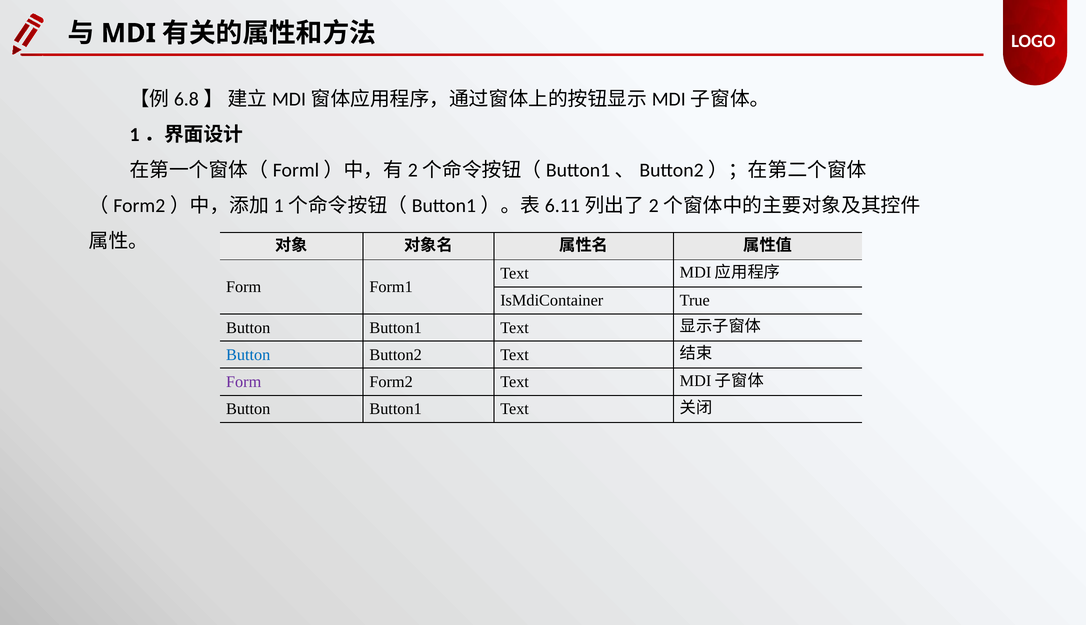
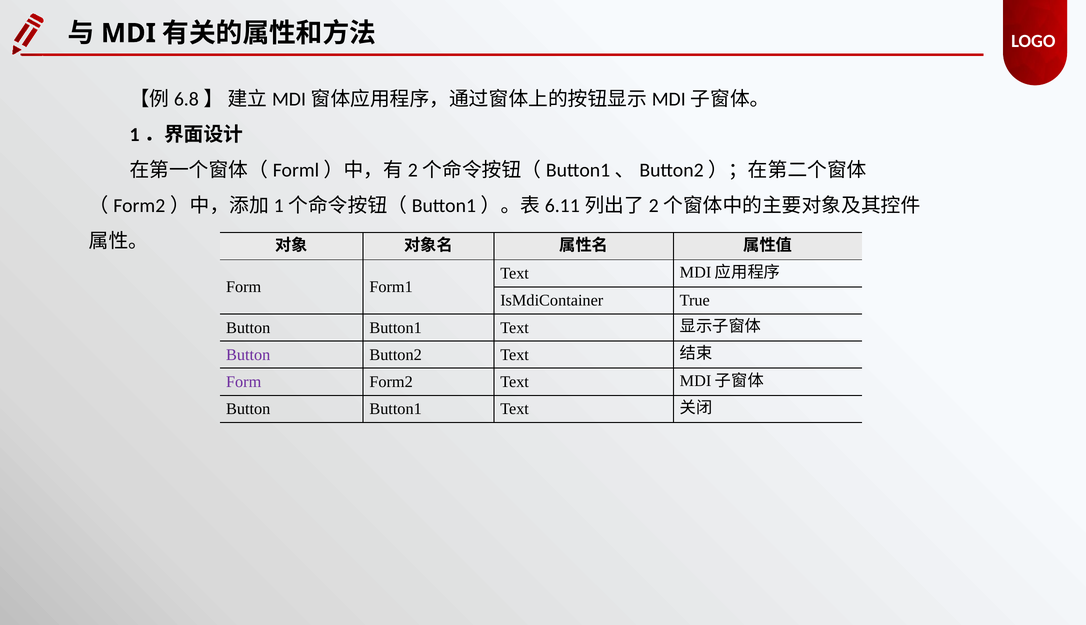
Button at (248, 355) colour: blue -> purple
